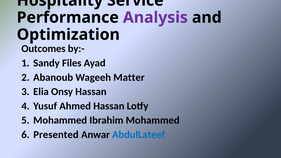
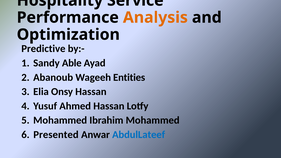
Analysis colour: purple -> orange
Outcomes: Outcomes -> Predictive
Files: Files -> Able
Matter: Matter -> Entities
